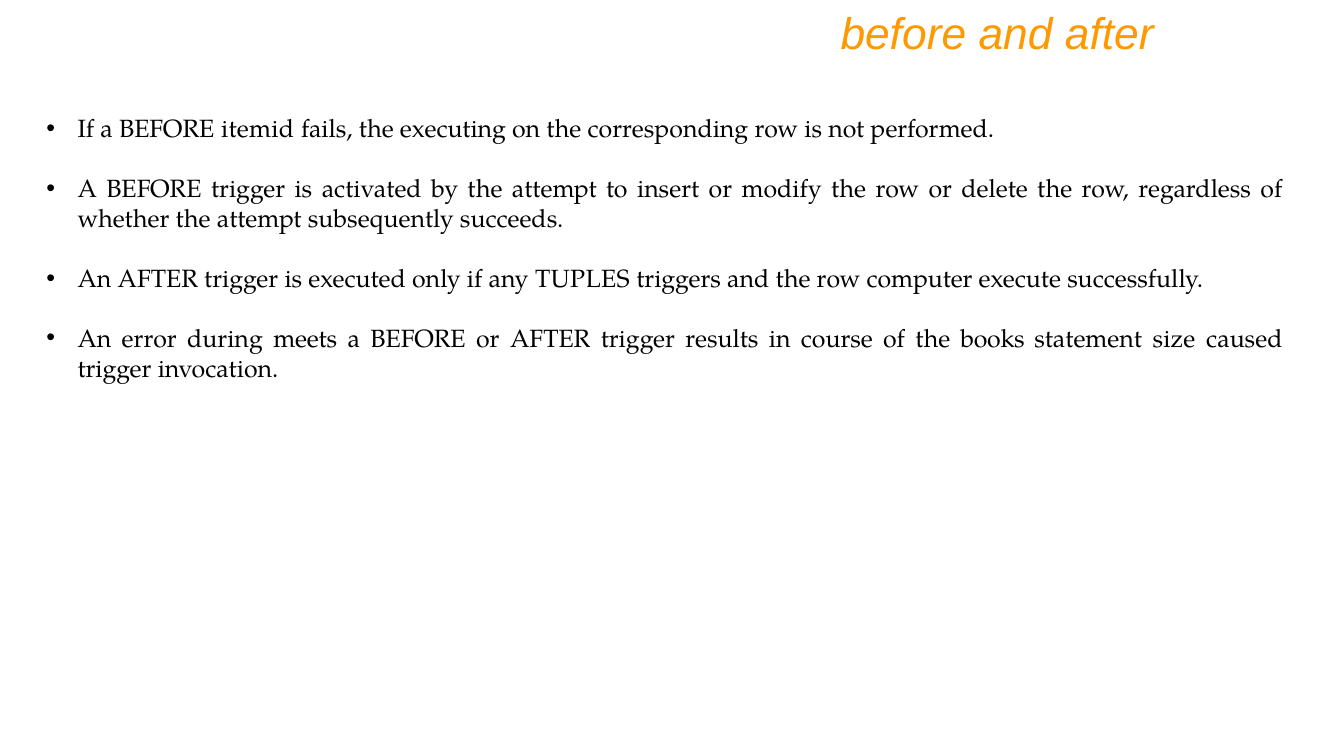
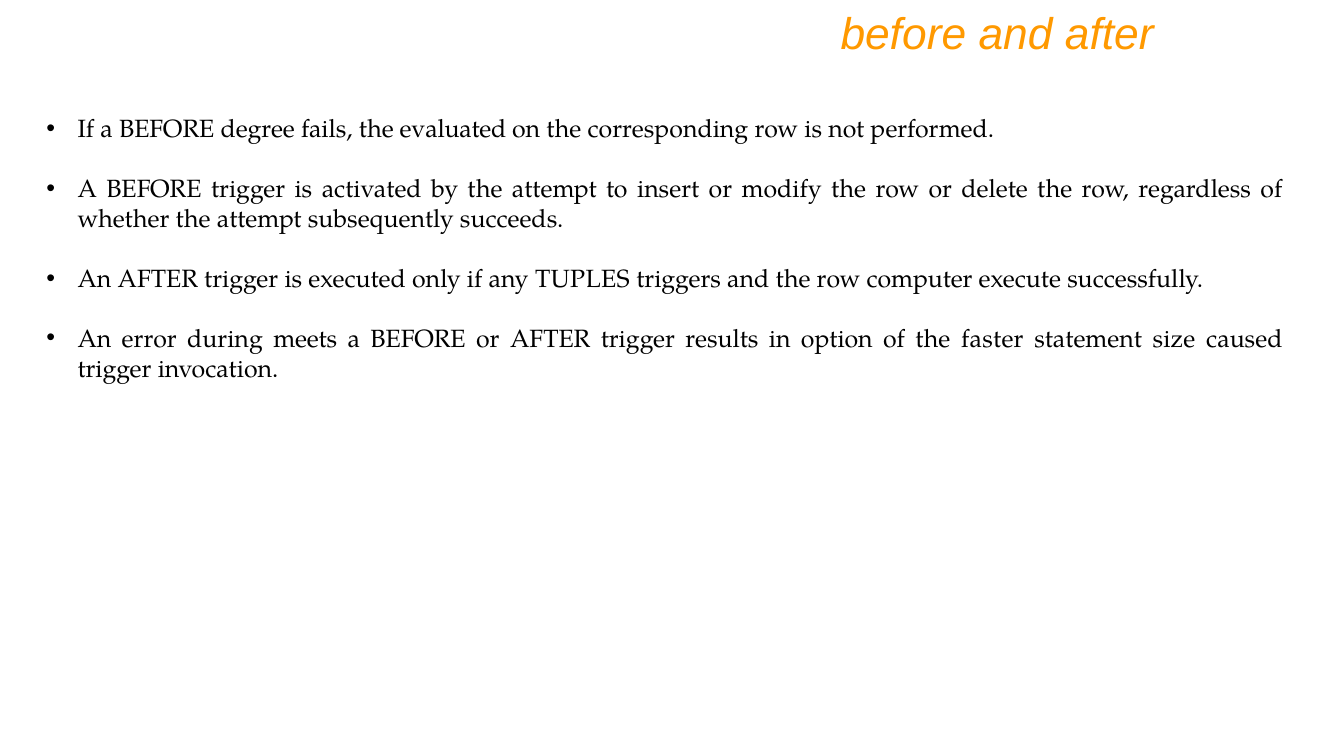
itemid: itemid -> degree
executing: executing -> evaluated
course: course -> option
books: books -> faster
